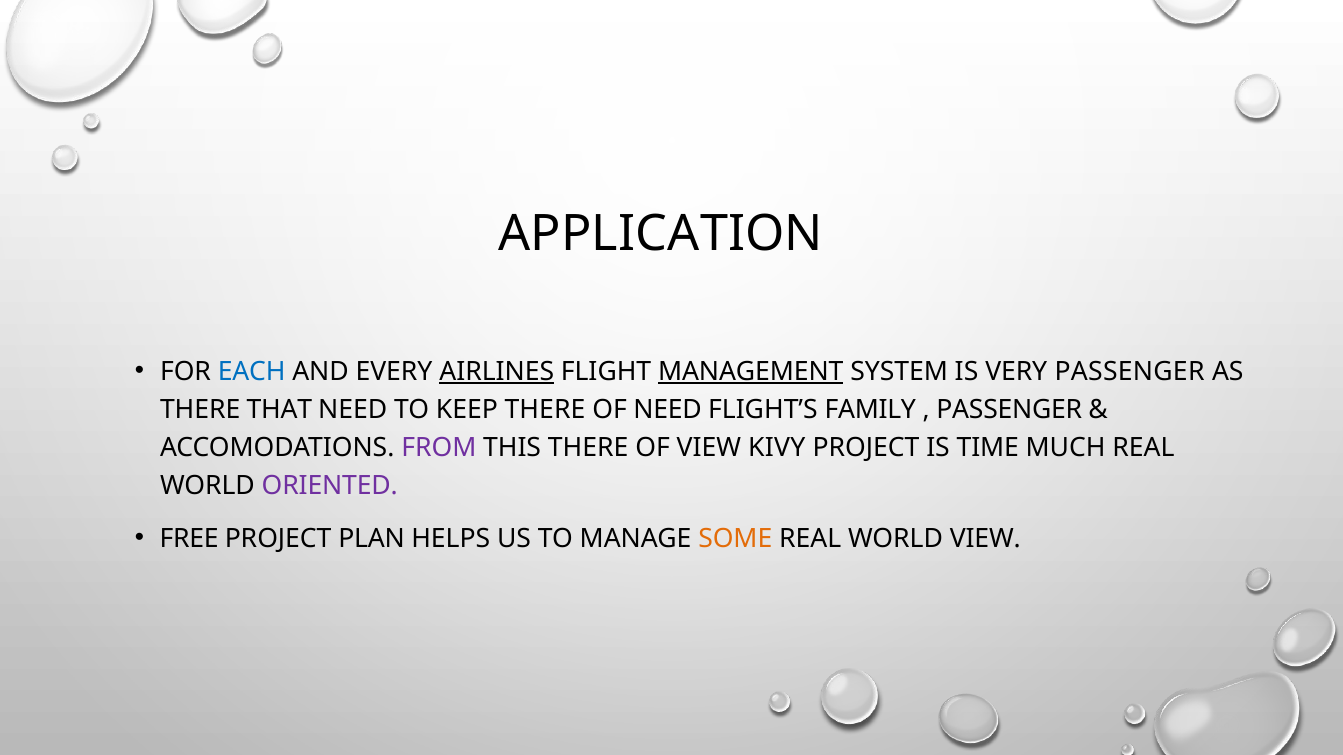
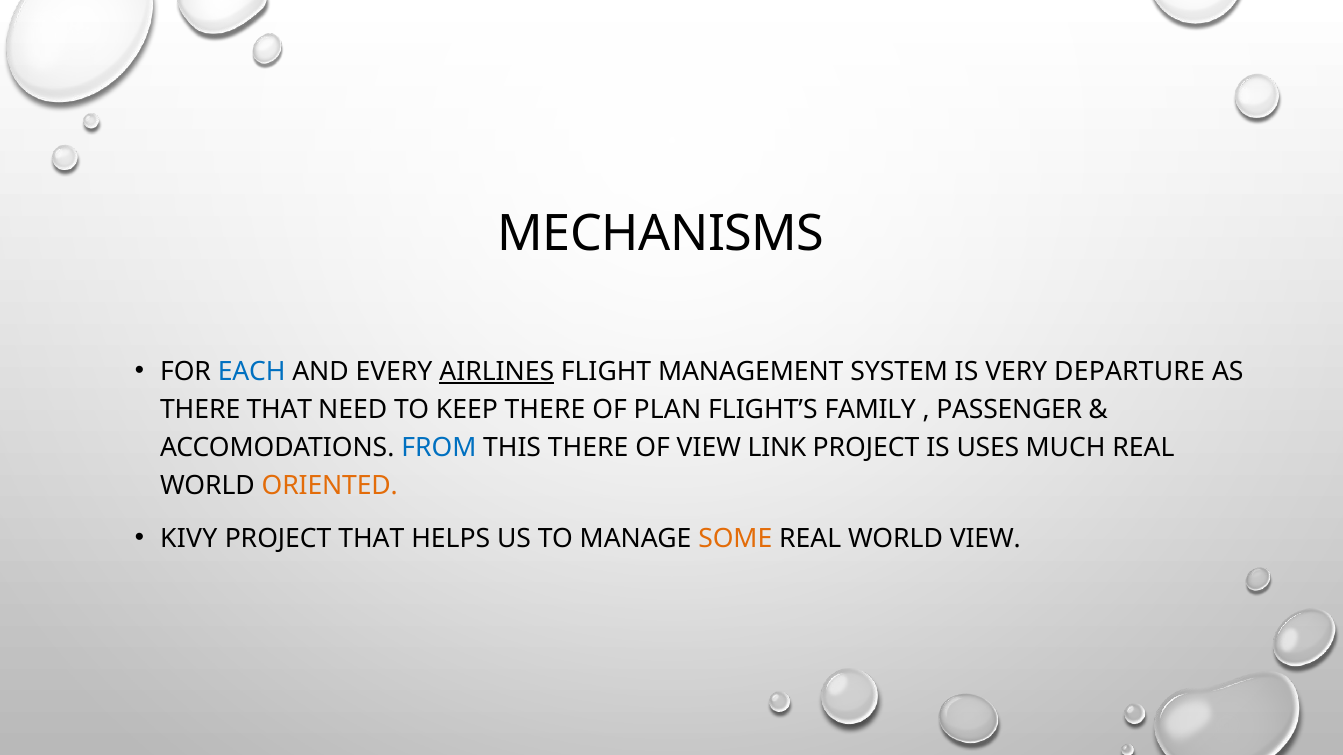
APPLICATION: APPLICATION -> MECHANISMS
MANAGEMENT underline: present -> none
VERY PASSENGER: PASSENGER -> DEPARTURE
OF NEED: NEED -> PLAN
FROM colour: purple -> blue
KIVY: KIVY -> LINK
TIME: TIME -> USES
ORIENTED colour: purple -> orange
FREE: FREE -> KIVY
PROJECT PLAN: PLAN -> THAT
